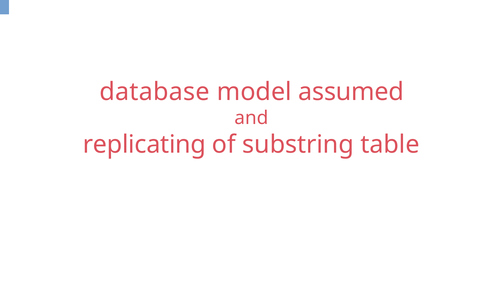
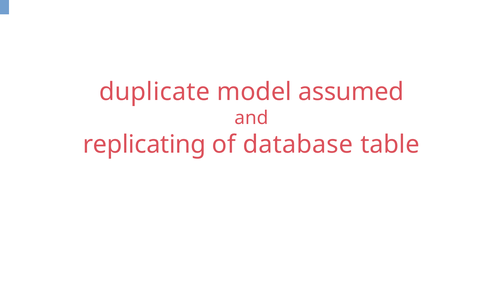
database: database -> duplicate
substring: substring -> database
